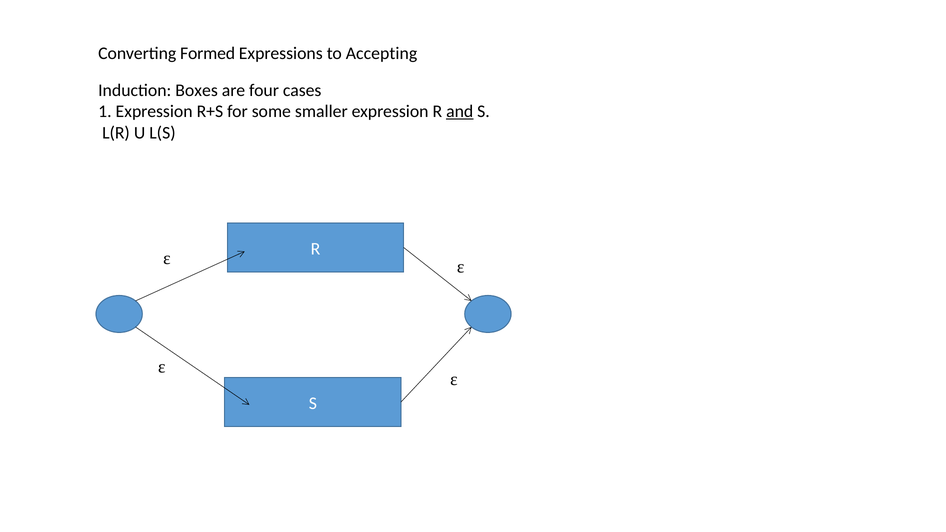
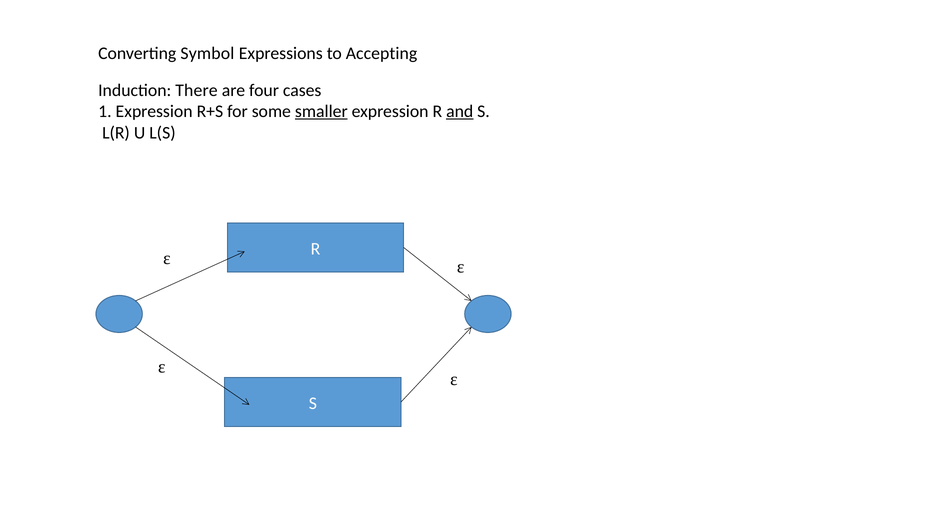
Formed: Formed -> Symbol
Boxes: Boxes -> There
smaller underline: none -> present
